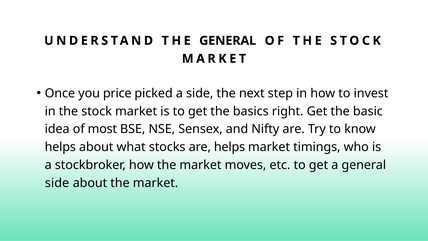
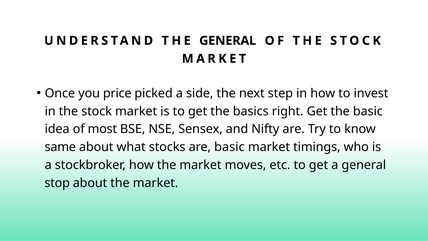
helps at (60, 147): helps -> same
are helps: helps -> basic
side at (57, 183): side -> stop
